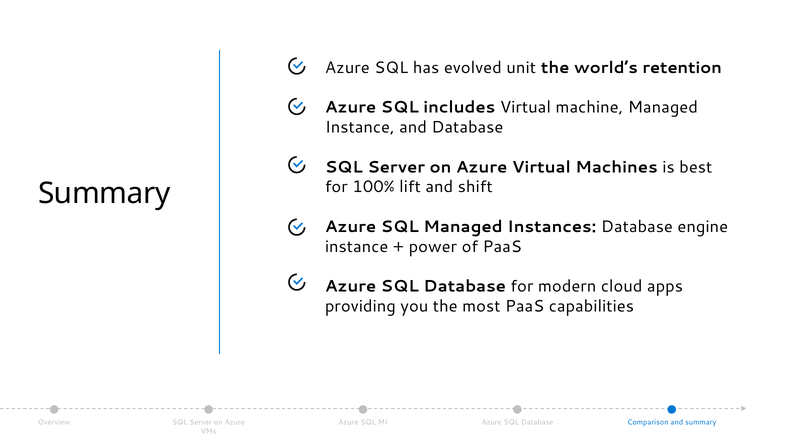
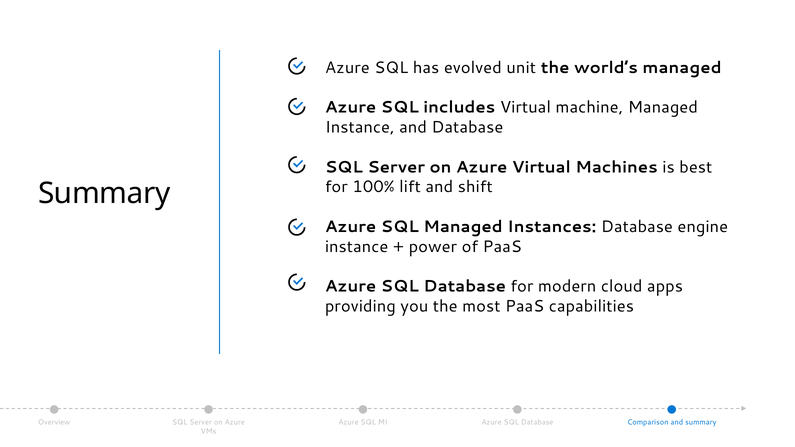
world’s retention: retention -> managed
